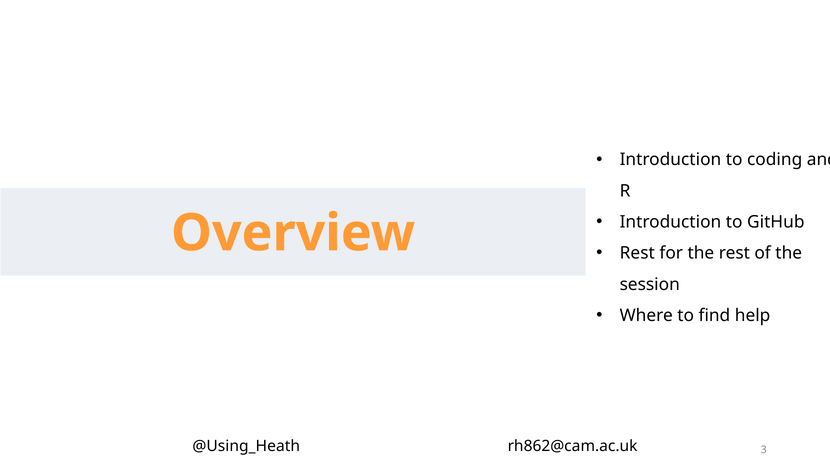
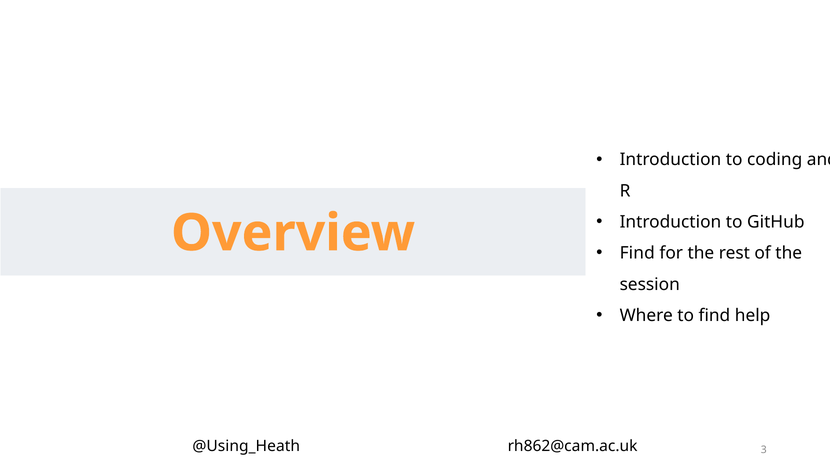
Rest at (637, 253): Rest -> Find
